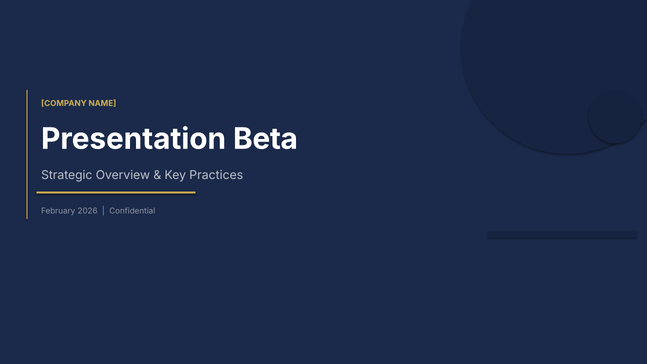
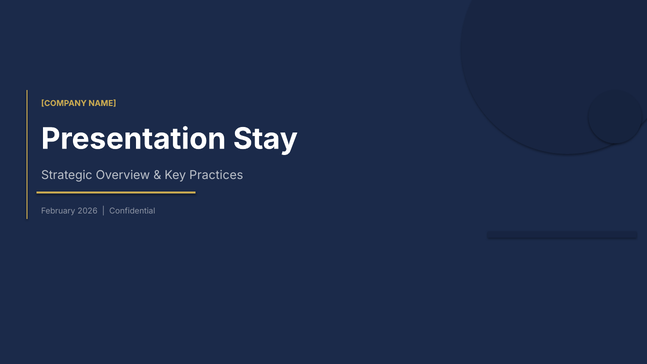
Beta: Beta -> Stay
